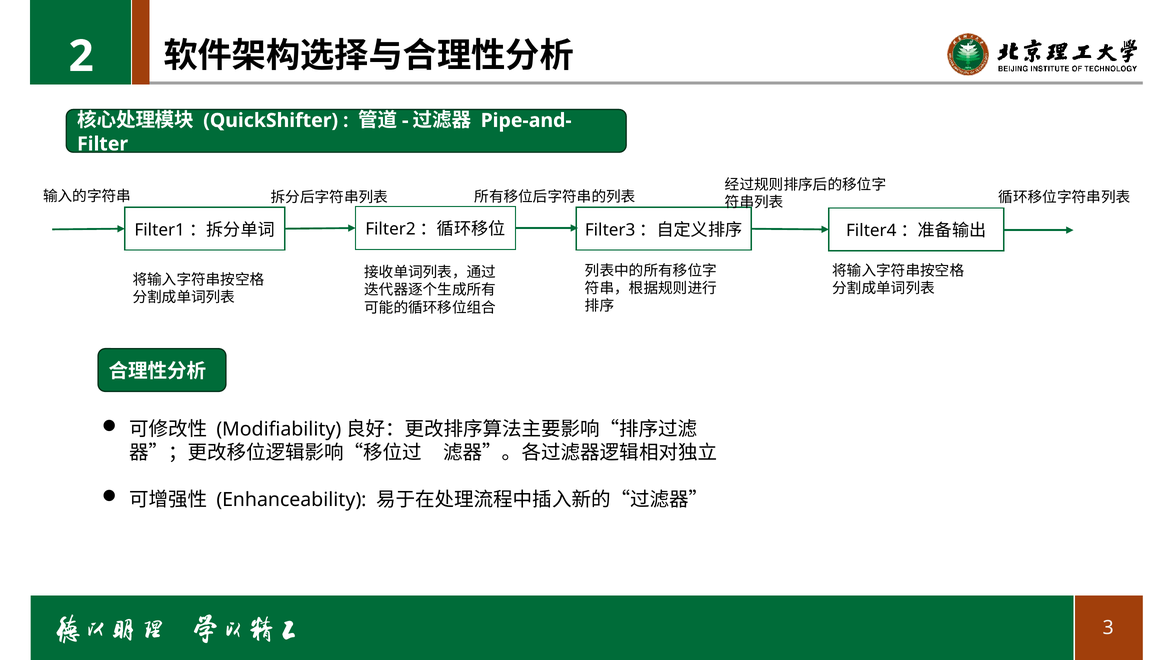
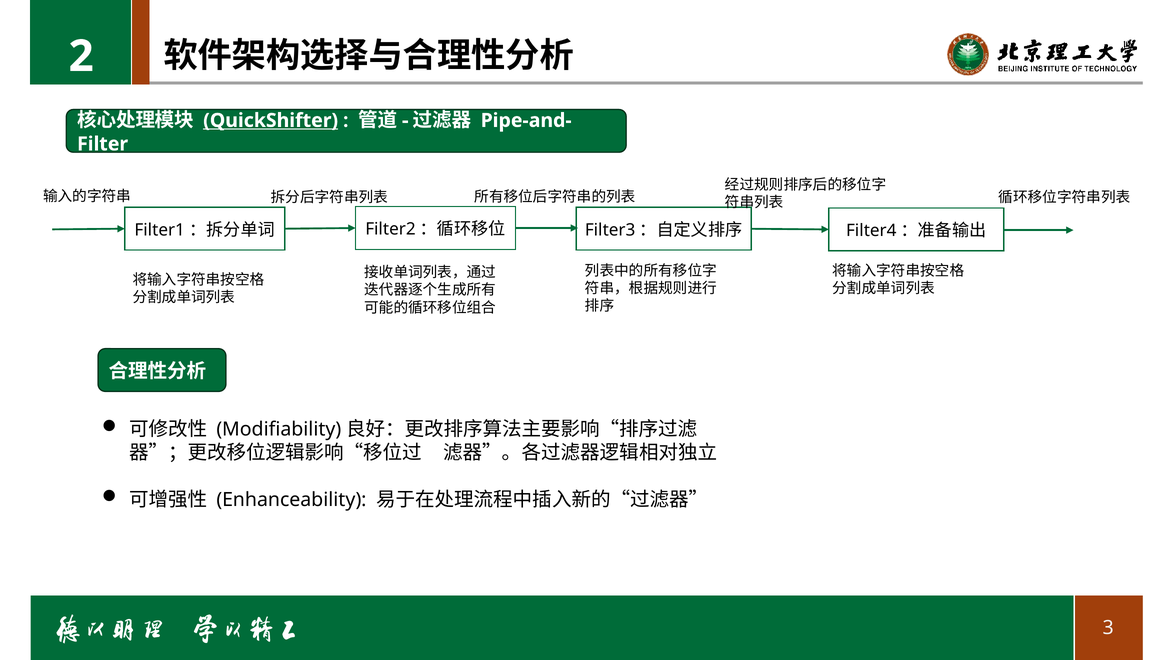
QuickShifter underline: none -> present
